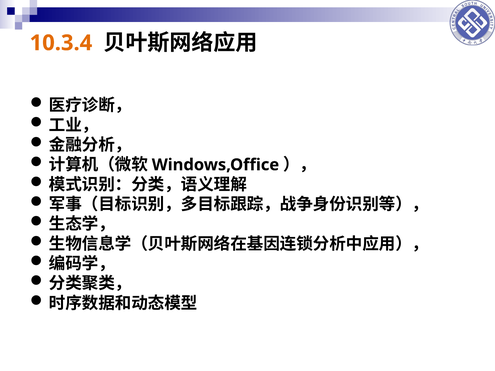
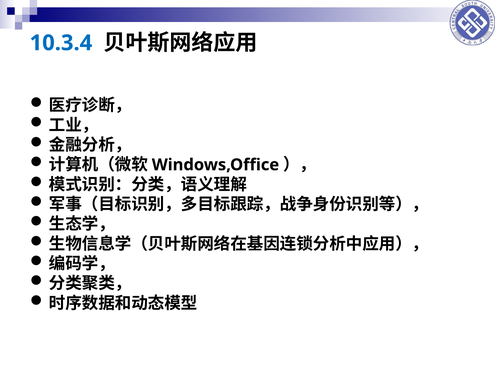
10.3.4 colour: orange -> blue
